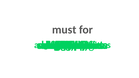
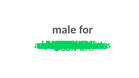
must: must -> male
